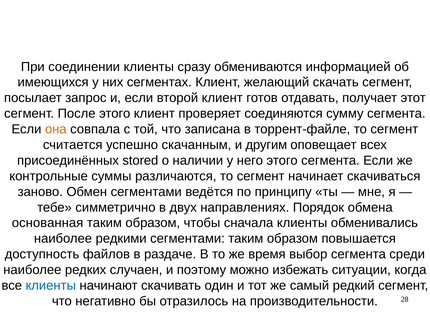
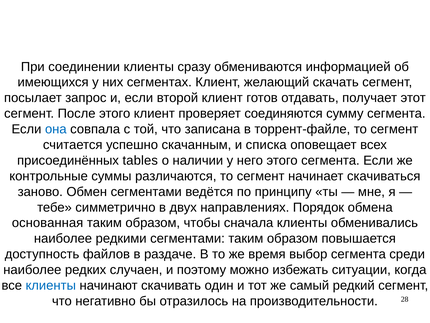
она colour: orange -> blue
другим: другим -> списка
stored: stored -> tables
